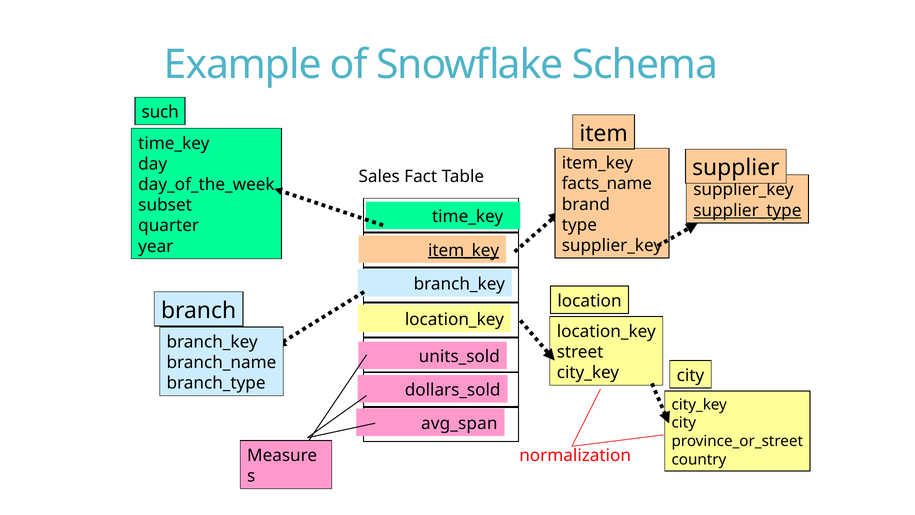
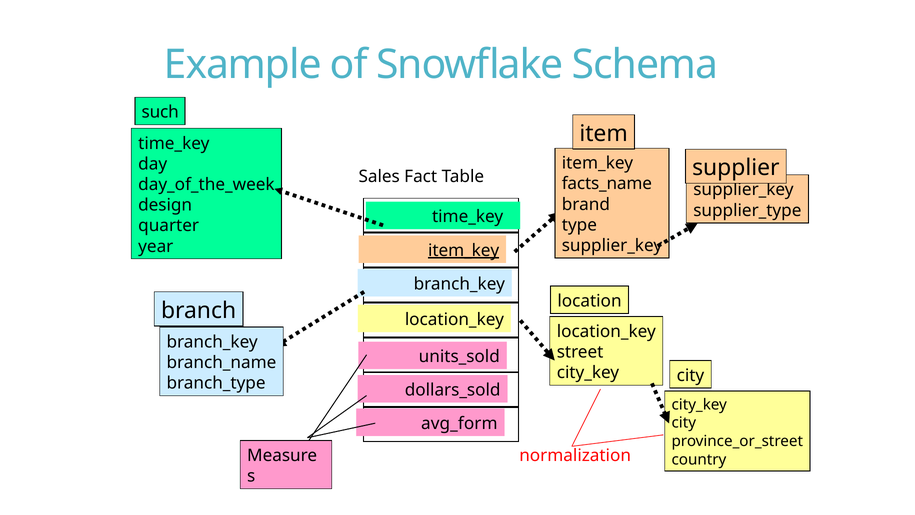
subset: subset -> design
supplier_type underline: present -> none
avg_span: avg_span -> avg_form
